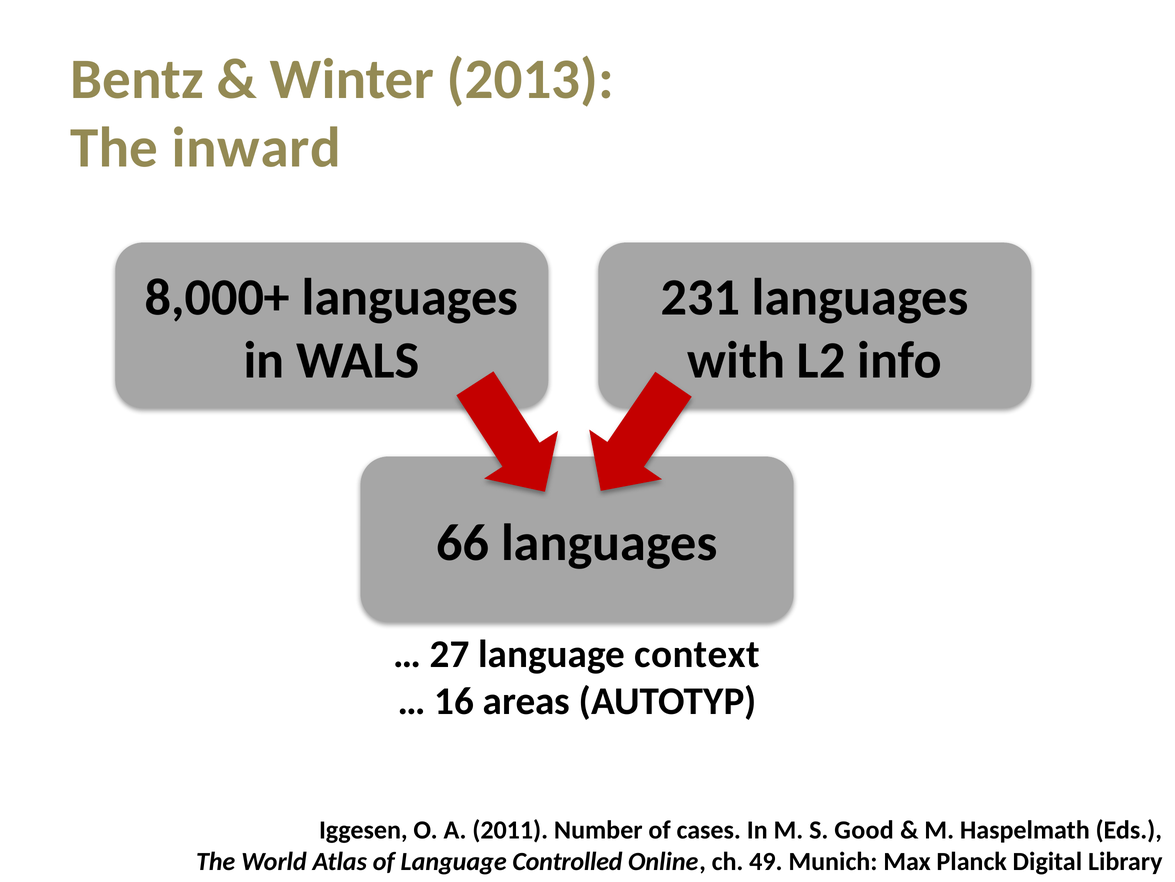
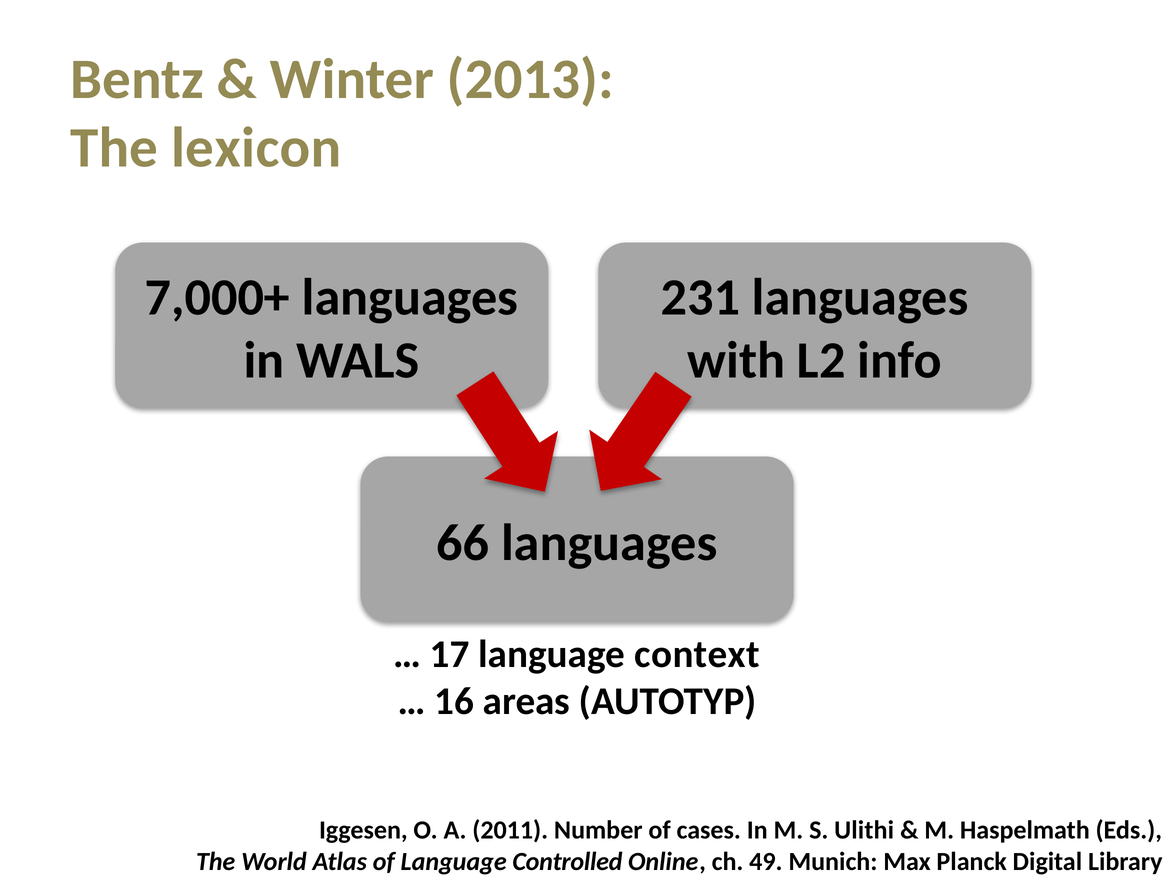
inward: inward -> lexicon
8,000+: 8,000+ -> 7,000+
27: 27 -> 17
Good: Good -> Ulithi
